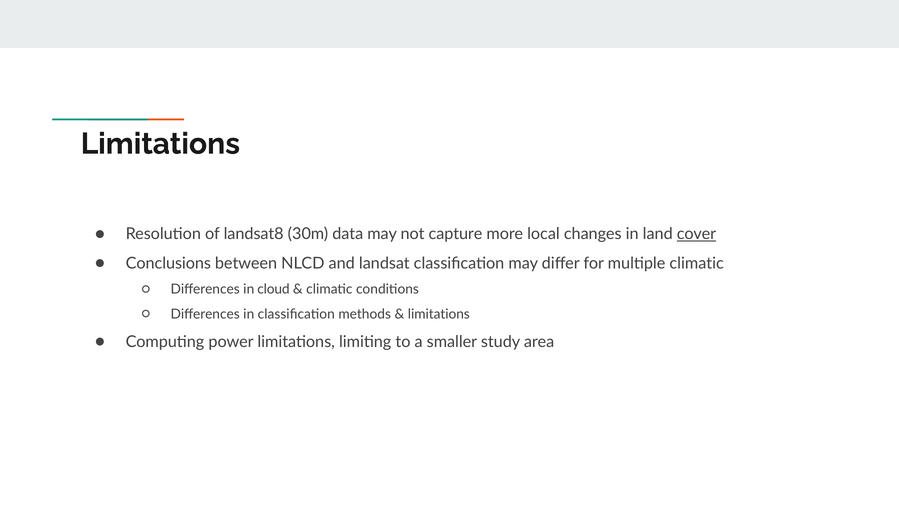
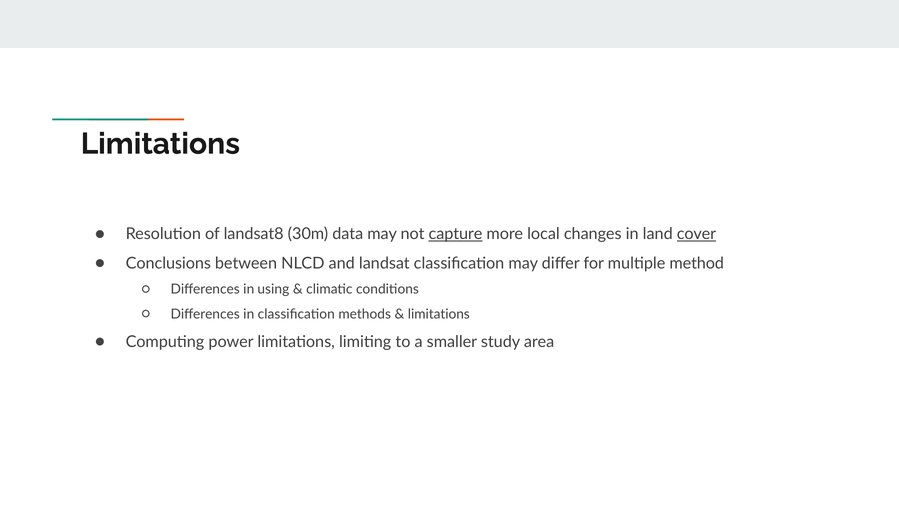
capture underline: none -> present
multiple climatic: climatic -> method
cloud: cloud -> using
